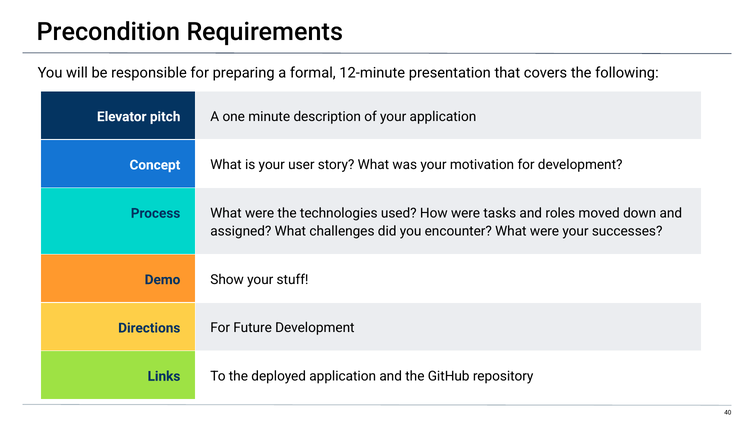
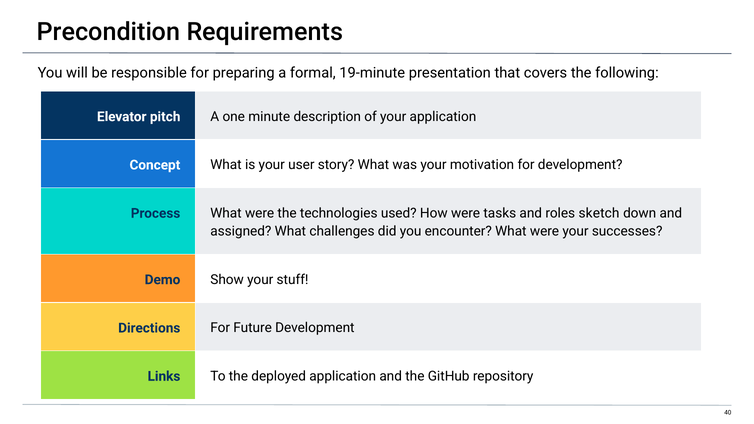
12-minute: 12-minute -> 19-minute
moved: moved -> sketch
